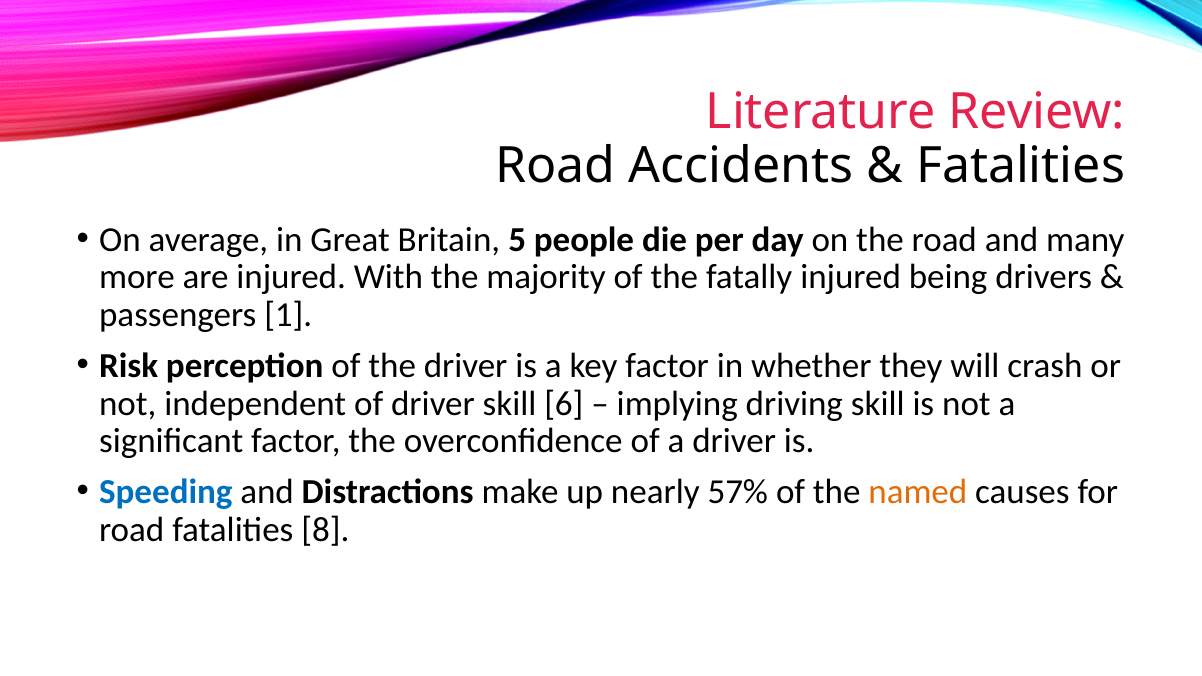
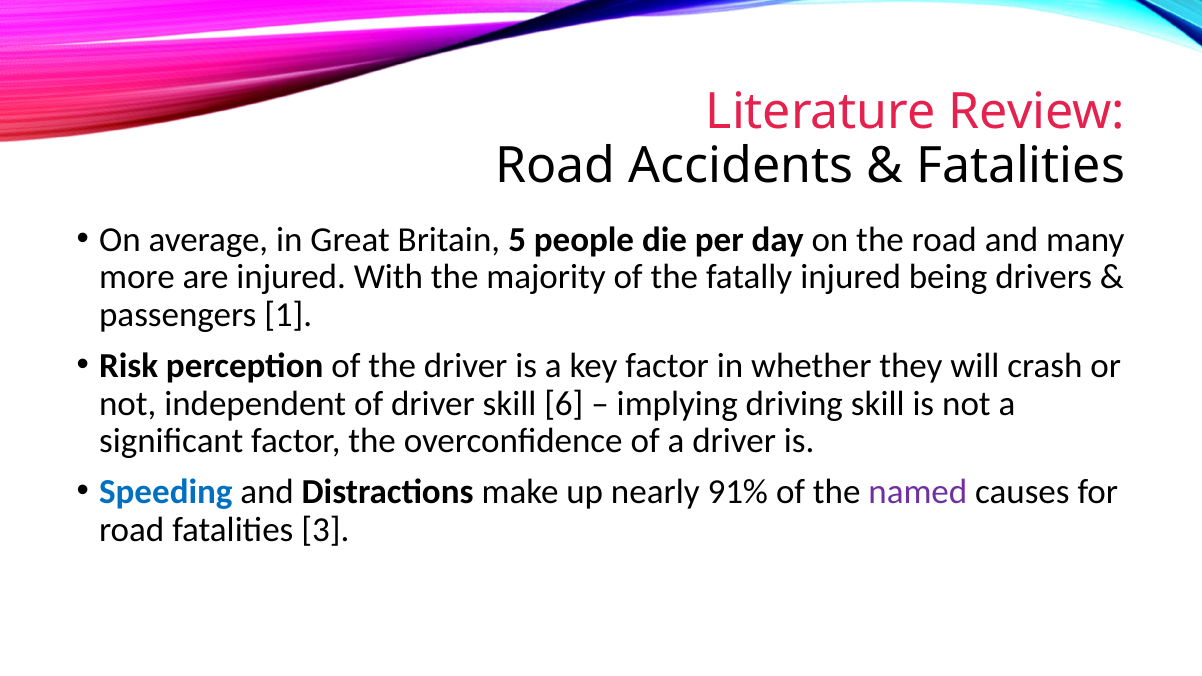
57%: 57% -> 91%
named colour: orange -> purple
8: 8 -> 3
